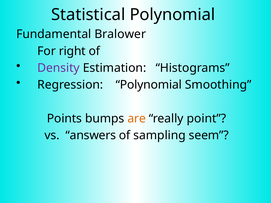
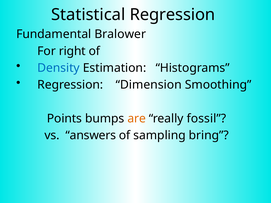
Statistical Polynomial: Polynomial -> Regression
Density colour: purple -> blue
Regression Polynomial: Polynomial -> Dimension
point: point -> fossil
seem: seem -> bring
